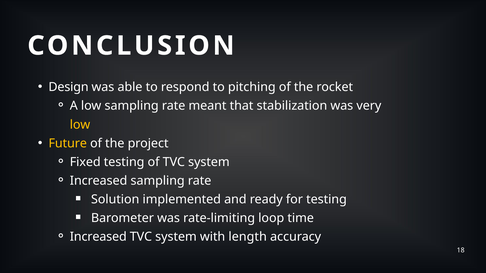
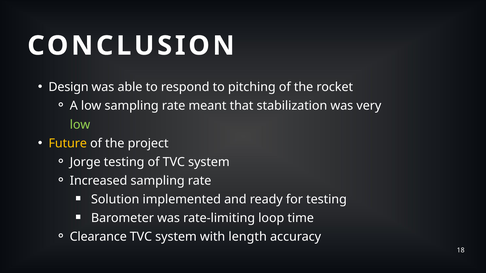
low at (80, 125) colour: yellow -> light green
Fixed: Fixed -> Jorge
Increased at (98, 237): Increased -> Clearance
